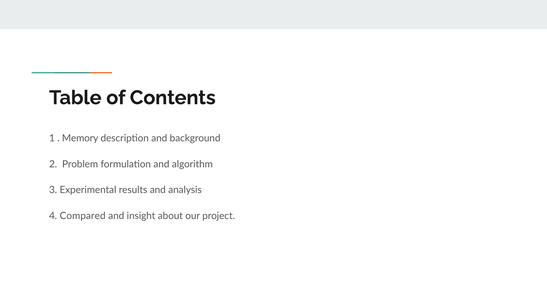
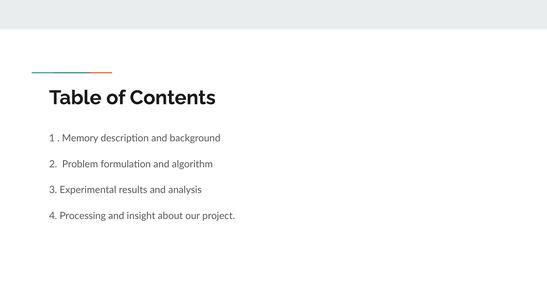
Compared: Compared -> Processing
